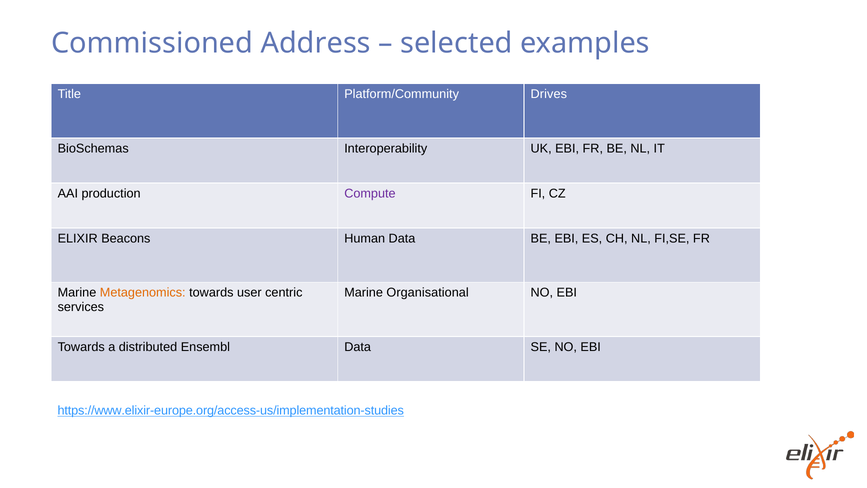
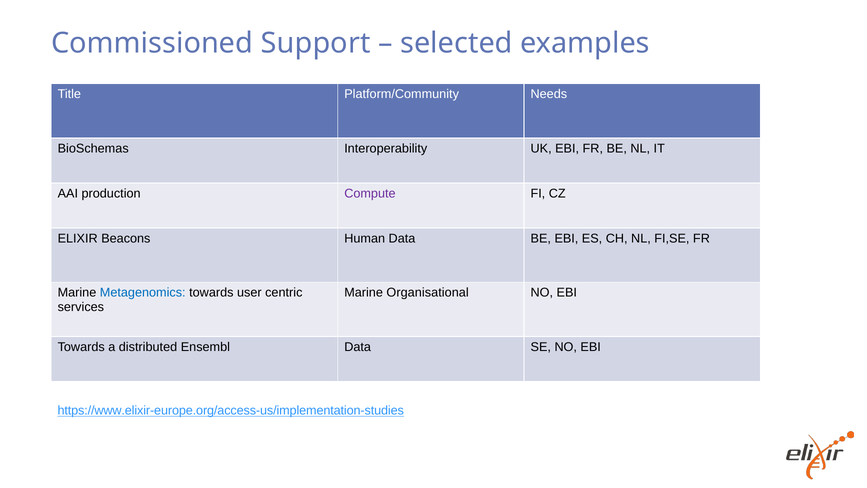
Address: Address -> Support
Drives: Drives -> Needs
Metagenomics colour: orange -> blue
